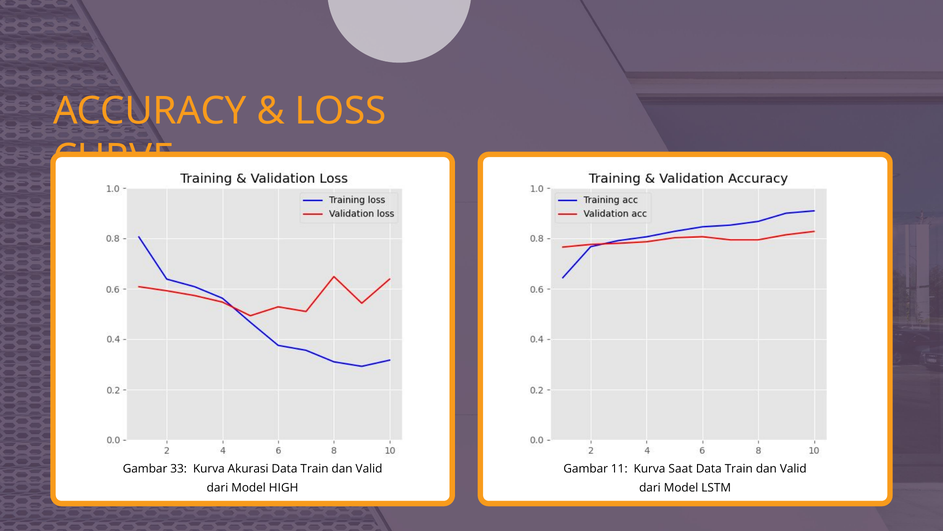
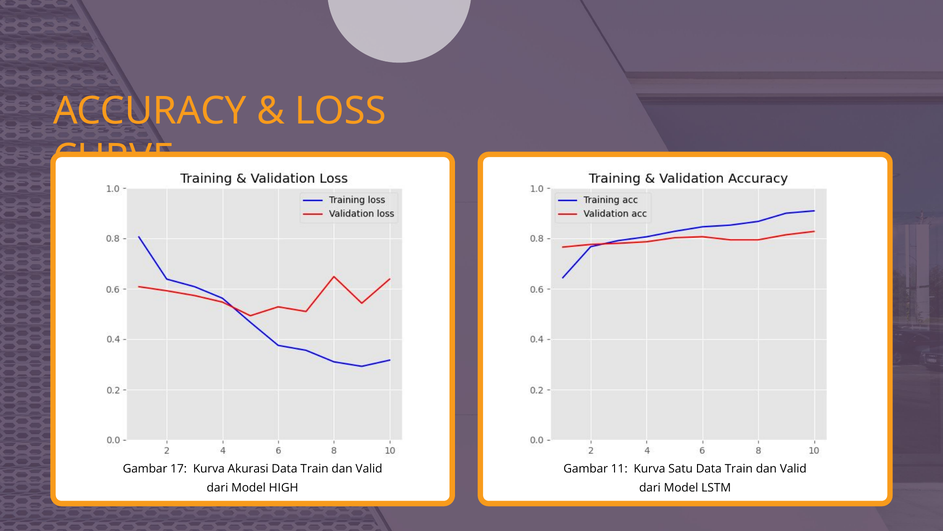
33: 33 -> 17
Saat: Saat -> Satu
